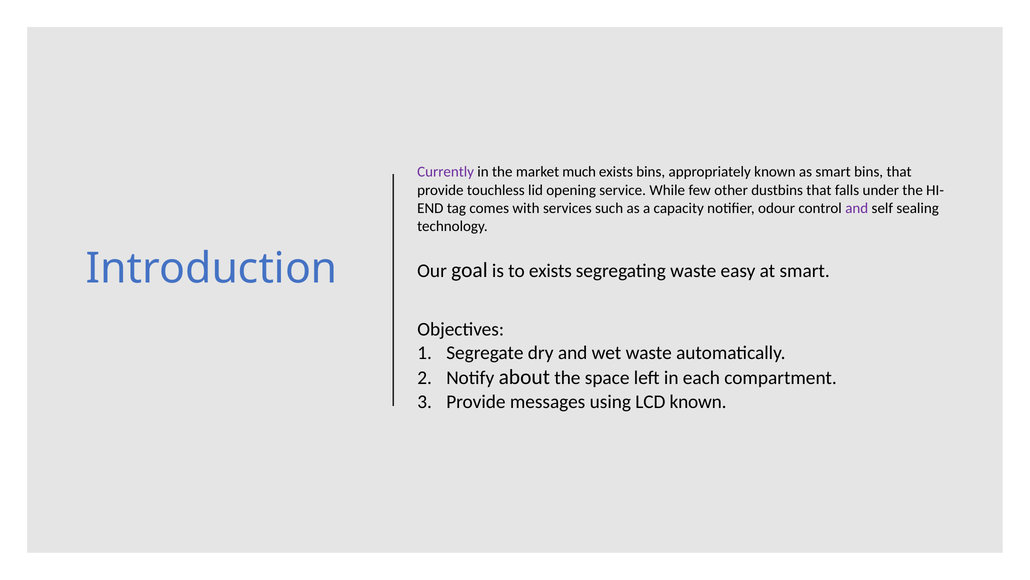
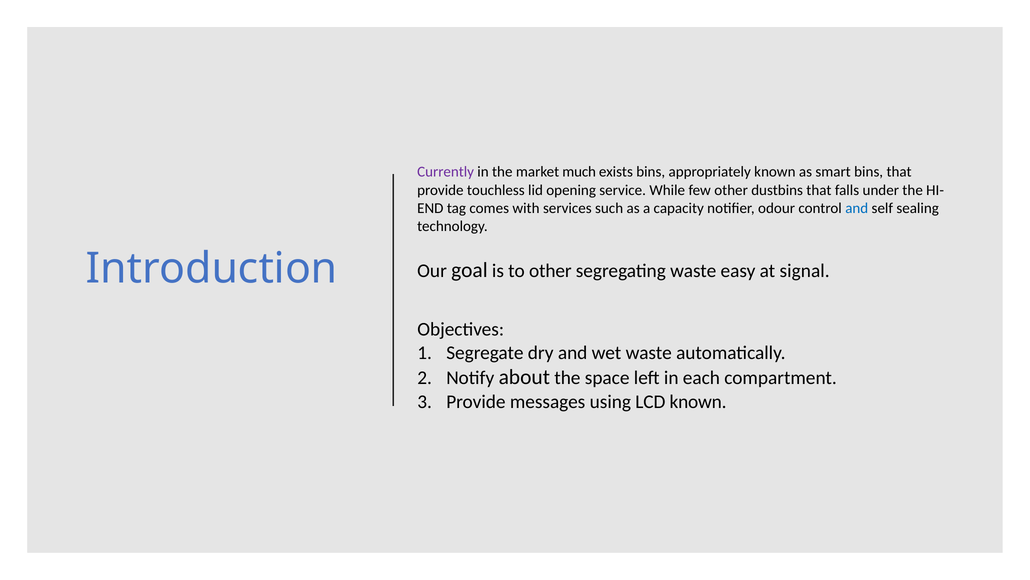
and at (857, 208) colour: purple -> blue
to exists: exists -> other
at smart: smart -> signal
